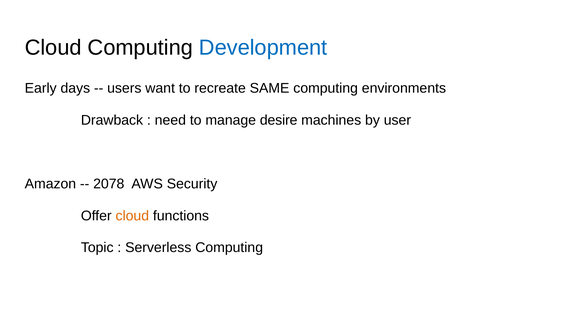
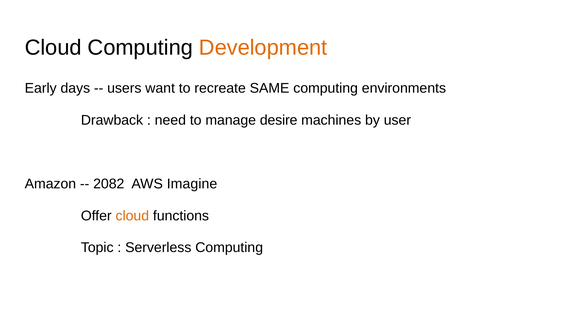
Development colour: blue -> orange
2078: 2078 -> 2082
Security: Security -> Imagine
